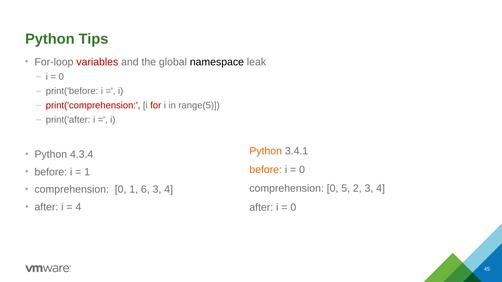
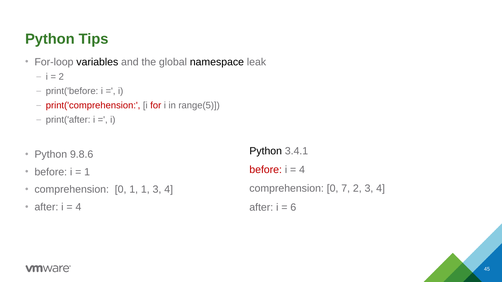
variables colour: red -> black
0 at (61, 77): 0 -> 2
Python at (266, 151) colour: orange -> black
4.3.4: 4.3.4 -> 9.8.6
before at (266, 170) colour: orange -> red
0 at (302, 170): 0 -> 4
5: 5 -> 7
1 6: 6 -> 1
0 at (293, 208): 0 -> 6
